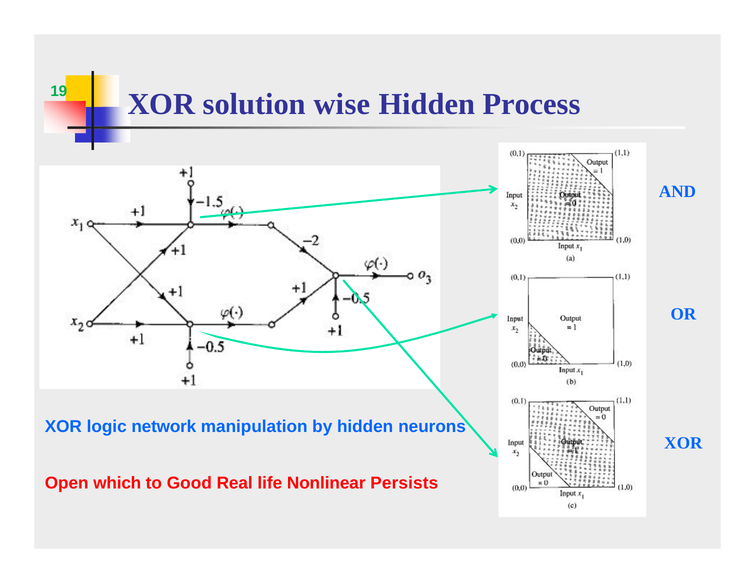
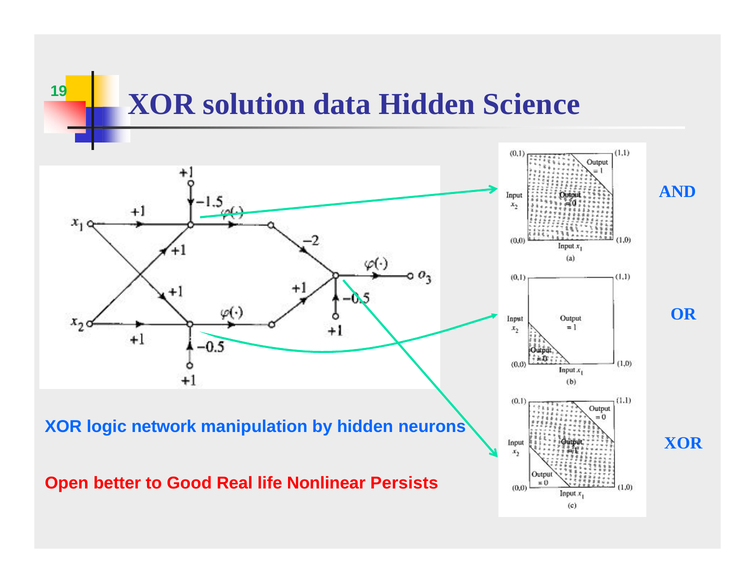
wise: wise -> data
Process: Process -> Science
which: which -> better
